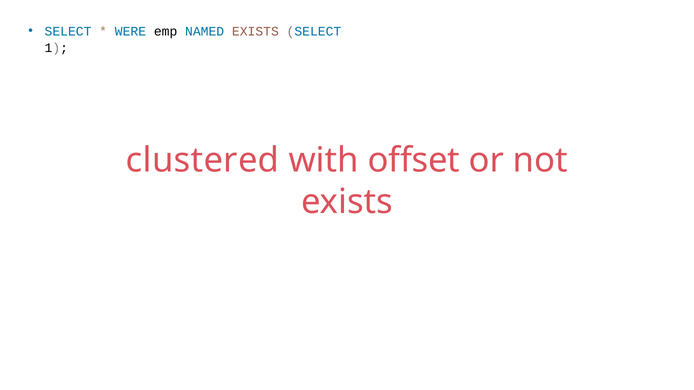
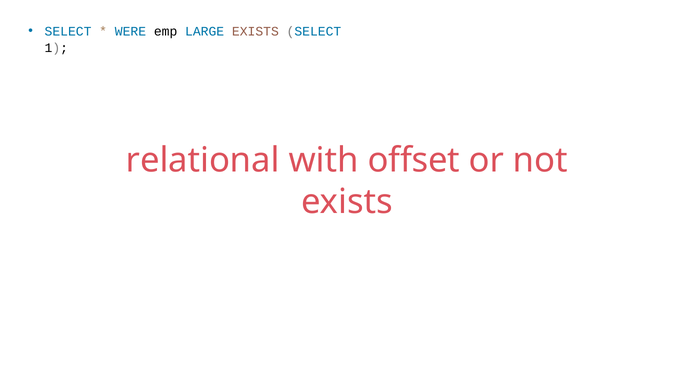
NAMED: NAMED -> LARGE
clustered: clustered -> relational
